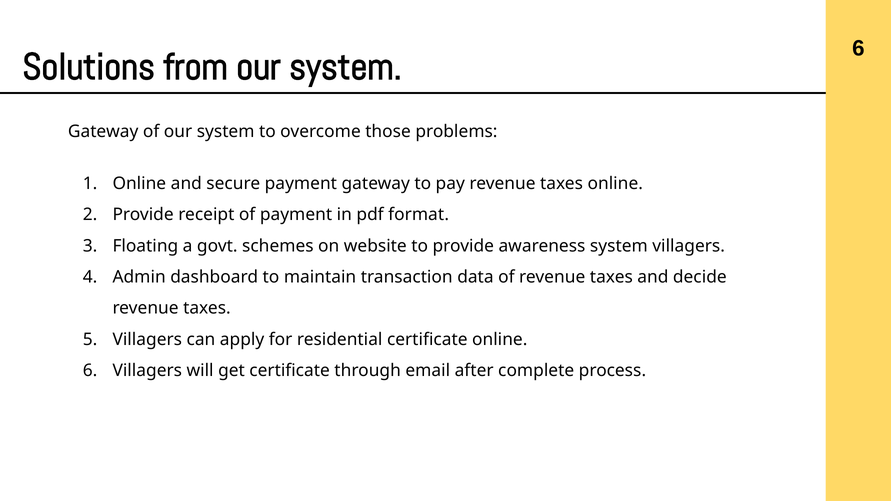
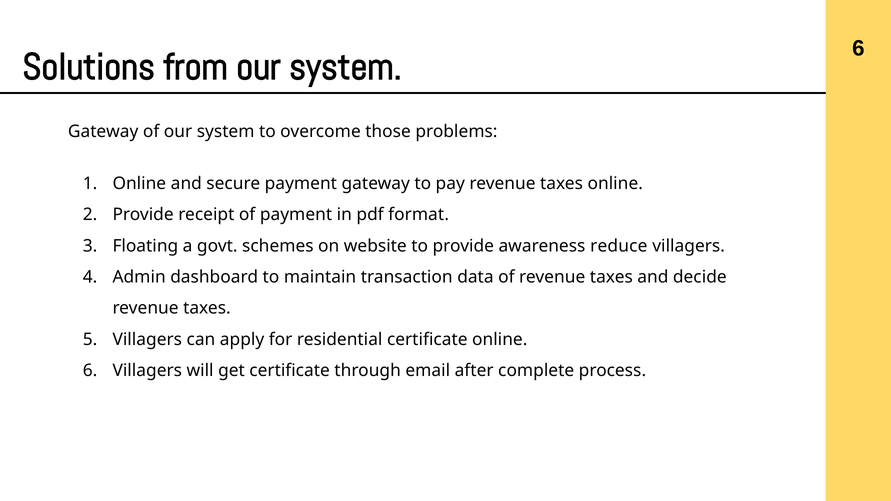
awareness system: system -> reduce
